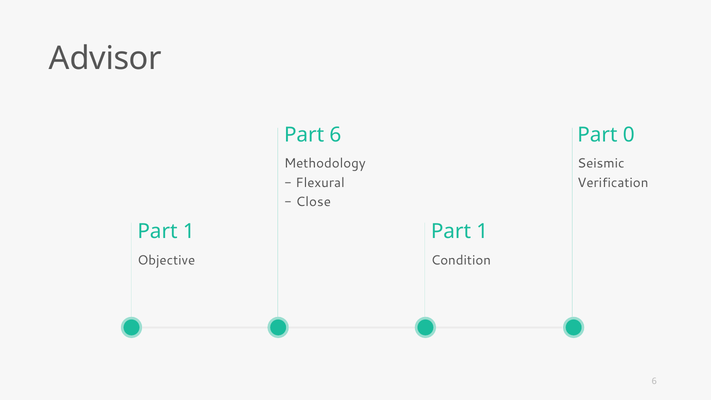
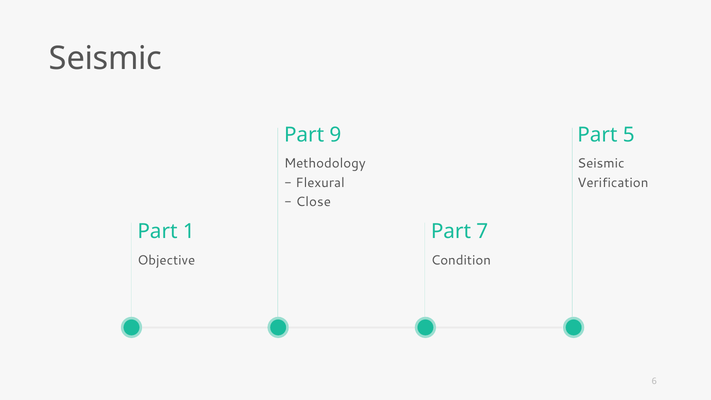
Advisor at (105, 59): Advisor -> Seismic
Part 6: 6 -> 9
0: 0 -> 5
1 at (482, 231): 1 -> 7
